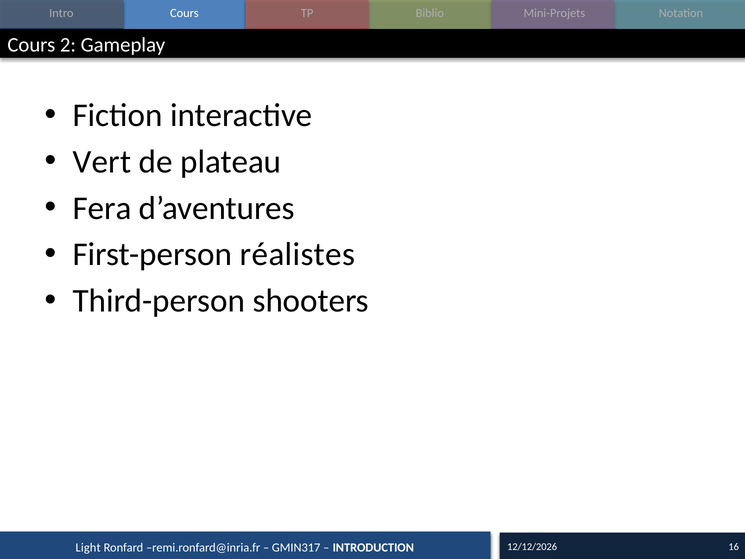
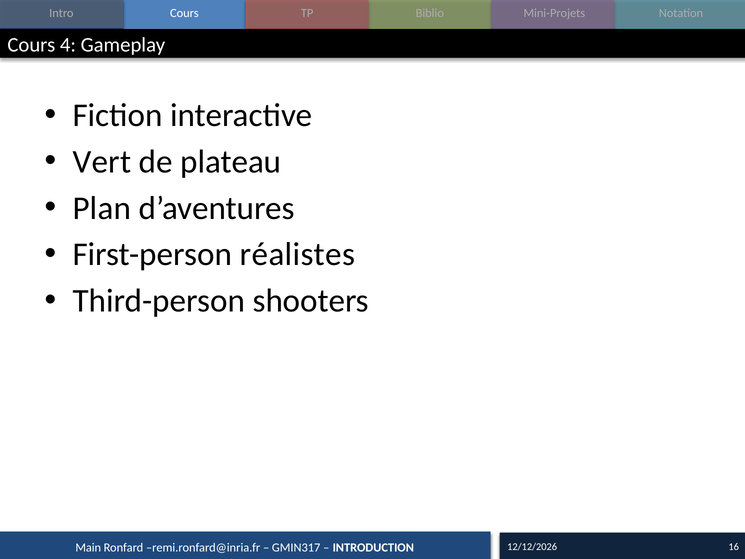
2: 2 -> 4
Fera: Fera -> Plan
Light: Light -> Main
